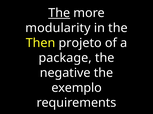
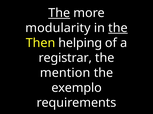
the at (118, 28) underline: none -> present
projeto: projeto -> helping
package: package -> registrar
negative: negative -> mention
